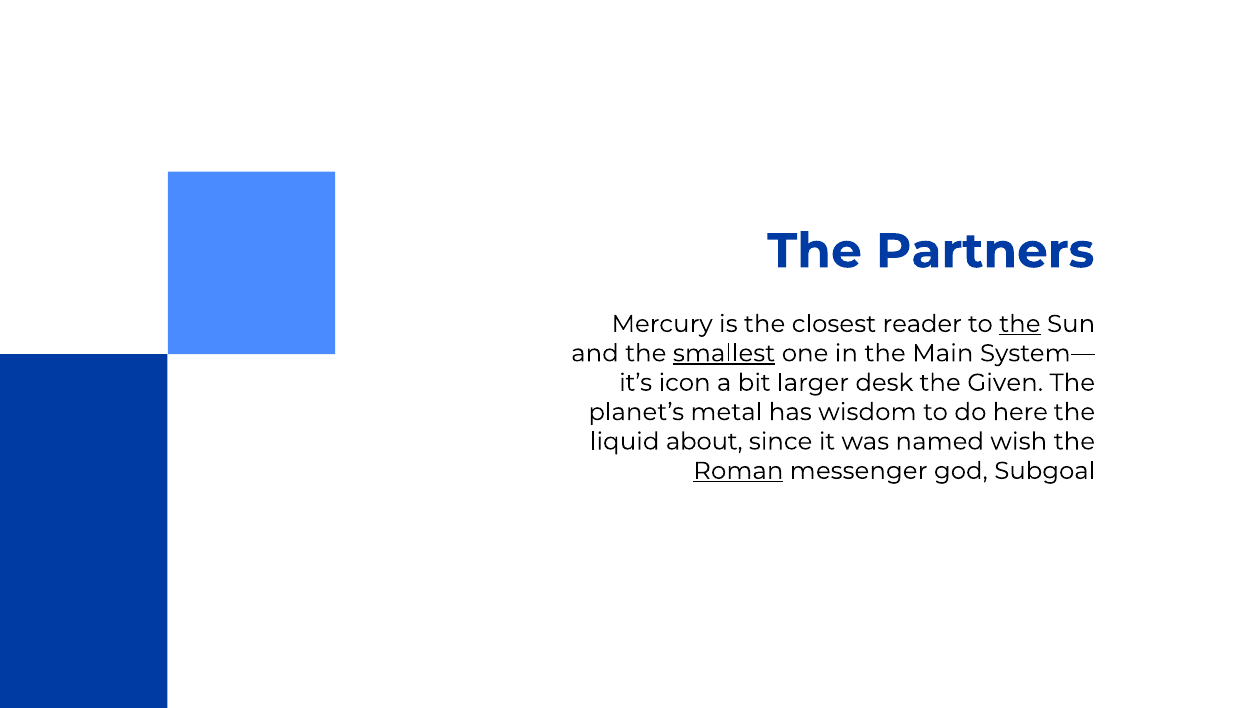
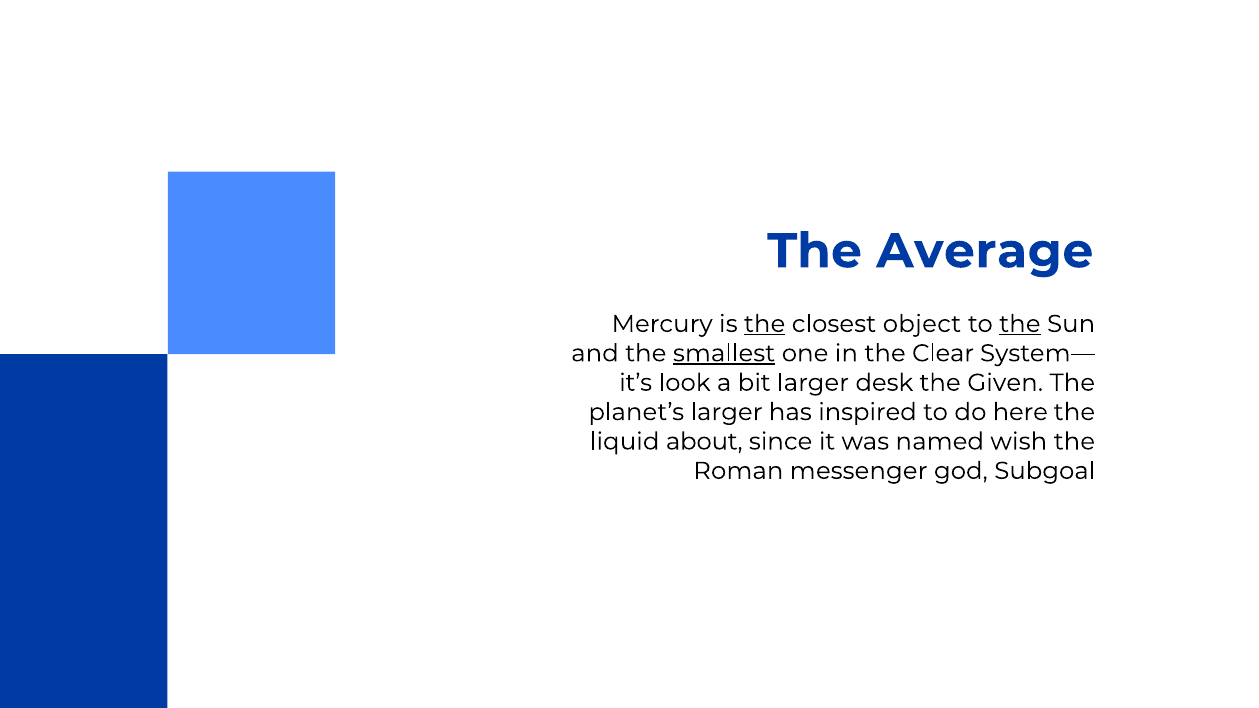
Partners: Partners -> Average
the at (765, 324) underline: none -> present
reader: reader -> object
Main: Main -> Clear
icon: icon -> look
planet’s metal: metal -> larger
wisdom: wisdom -> inspired
Roman underline: present -> none
